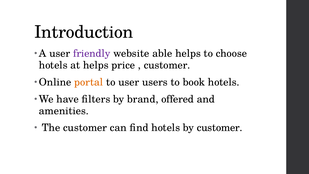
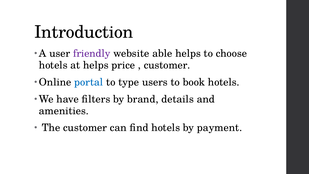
portal colour: orange -> blue
to user: user -> type
offered: offered -> details
by customer: customer -> payment
